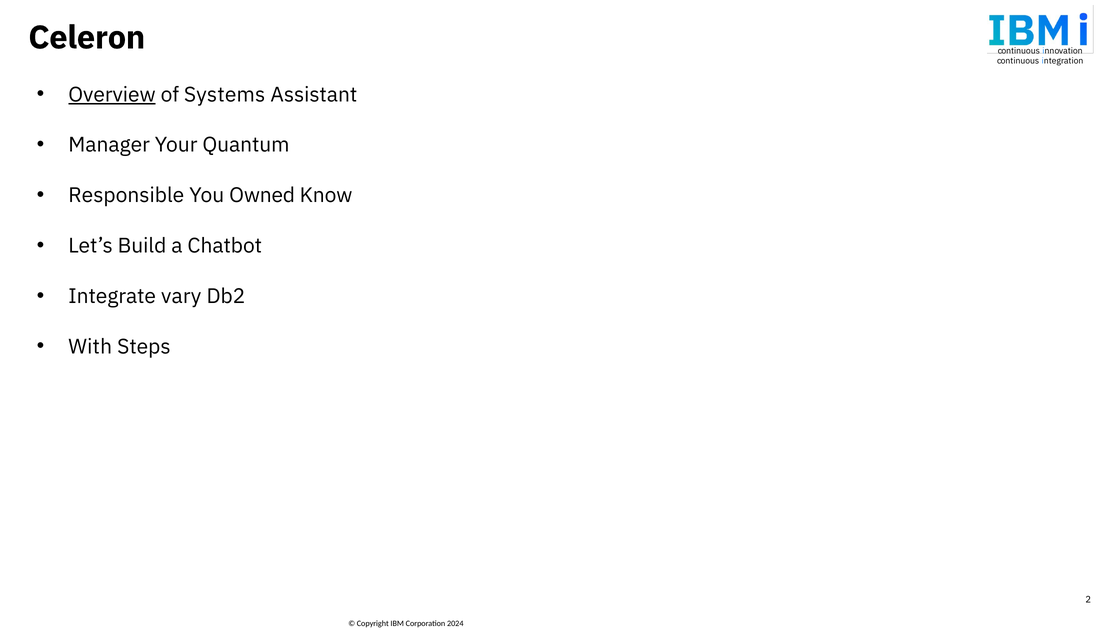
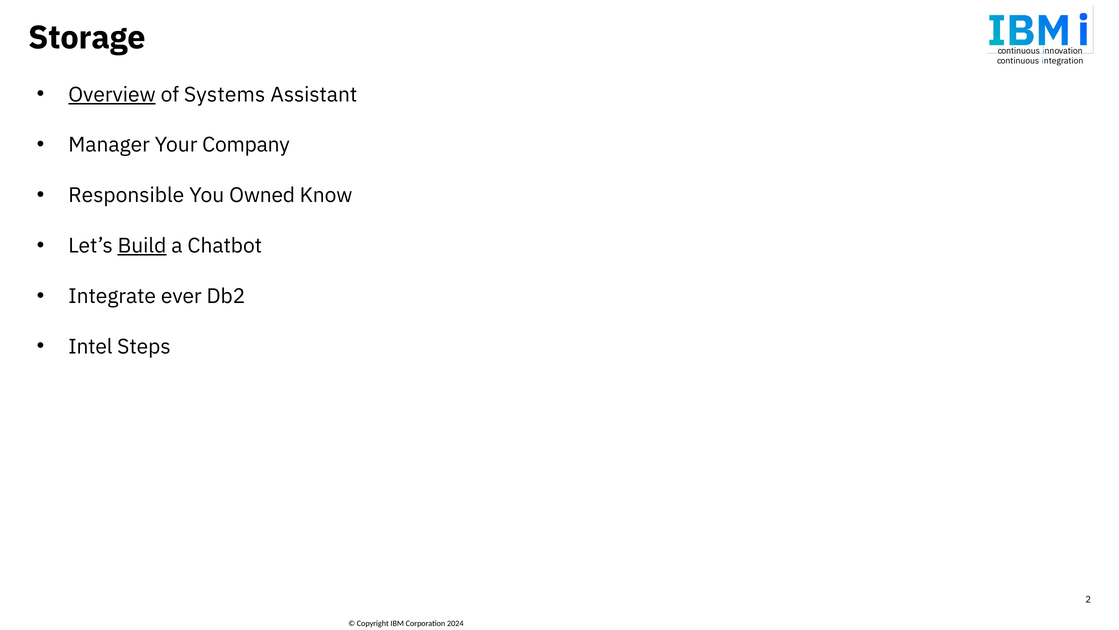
Celeron: Celeron -> Storage
Quantum: Quantum -> Company
Build underline: none -> present
vary: vary -> ever
With: With -> Intel
